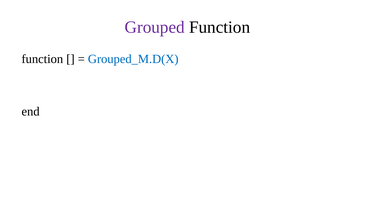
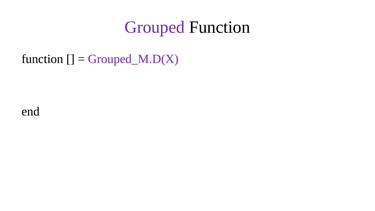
Grouped_M.D(X colour: blue -> purple
